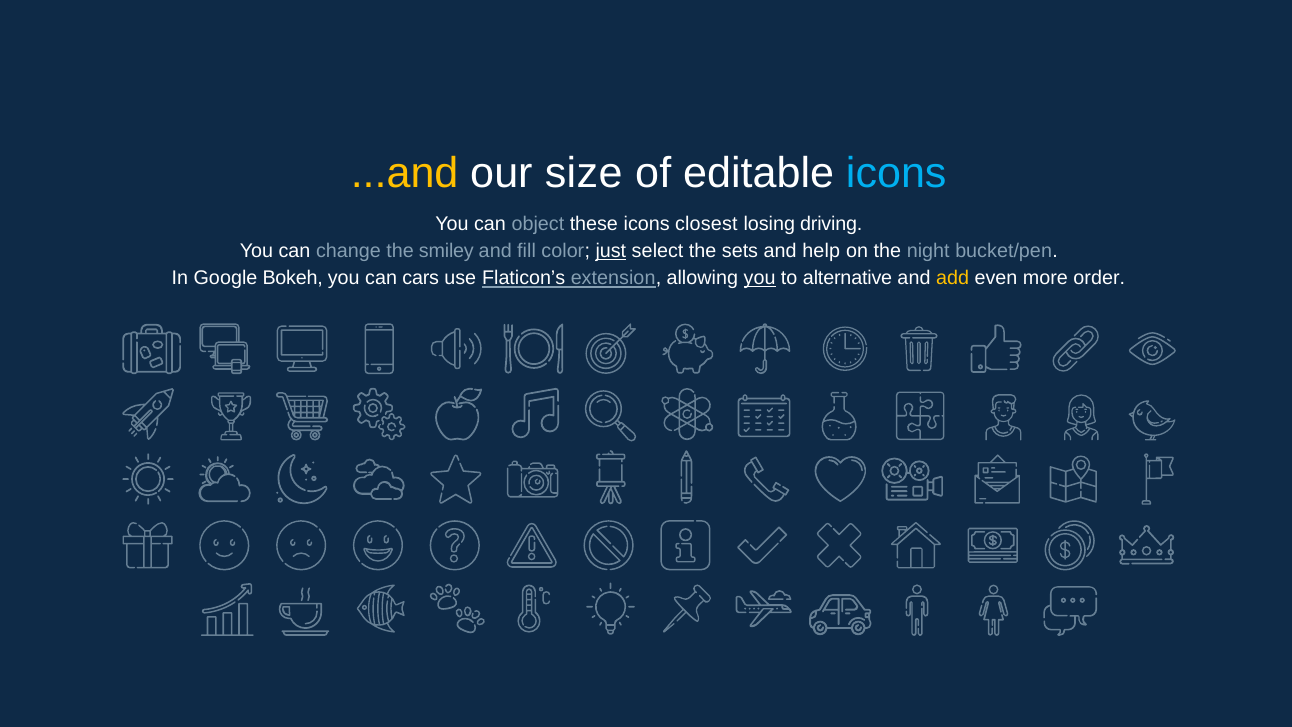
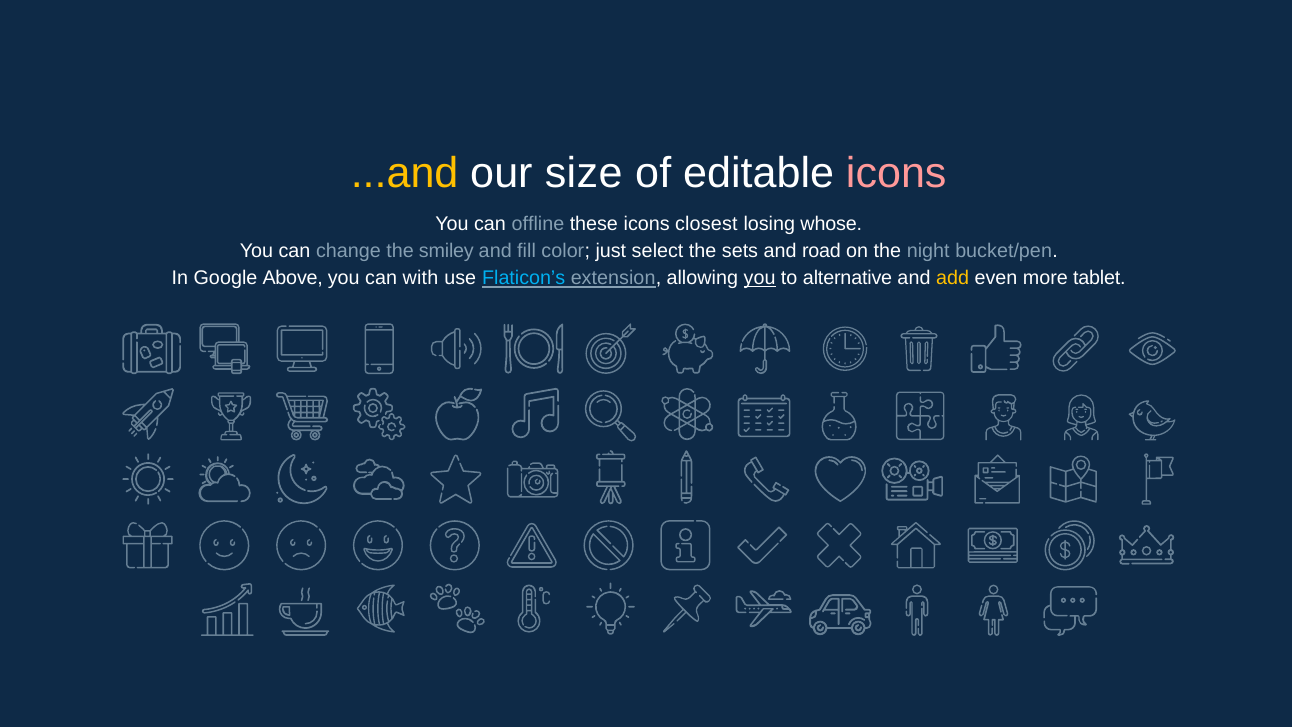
icons at (896, 174) colour: light blue -> pink
object: object -> offline
driving: driving -> whose
just underline: present -> none
help: help -> road
Bokeh: Bokeh -> Above
cars: cars -> with
Flaticon’s colour: white -> light blue
order: order -> tablet
